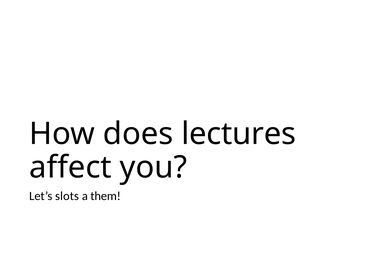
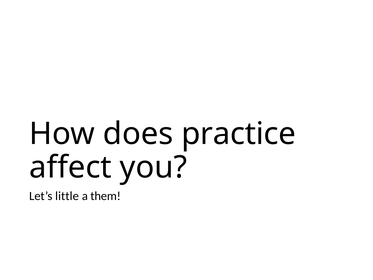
lectures: lectures -> practice
slots: slots -> little
